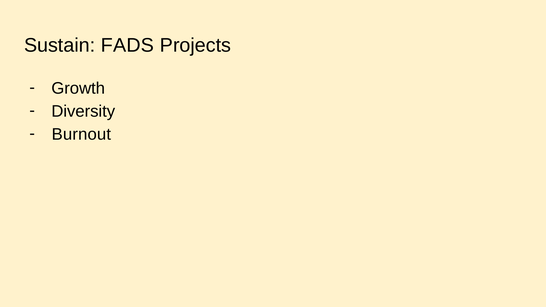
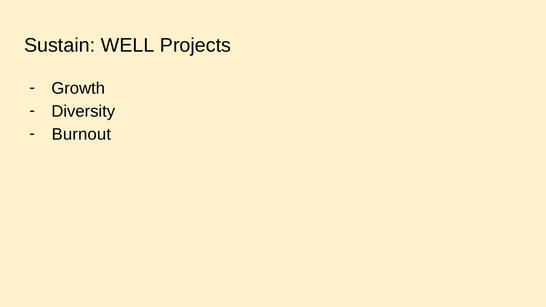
FADS: FADS -> WELL
